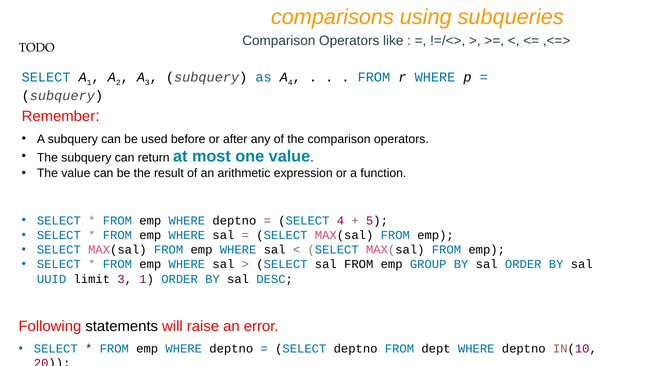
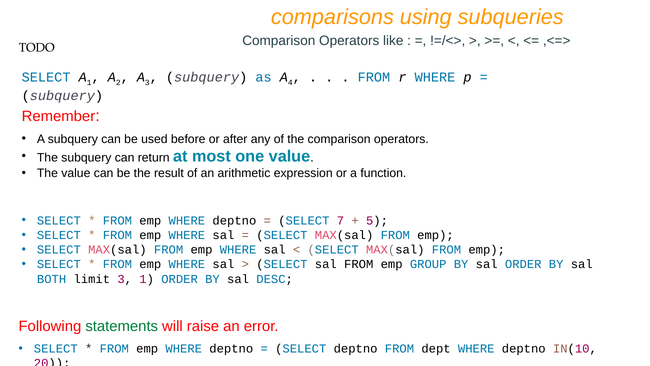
SELECT 4: 4 -> 7
UUID: UUID -> BOTH
statements colour: black -> green
